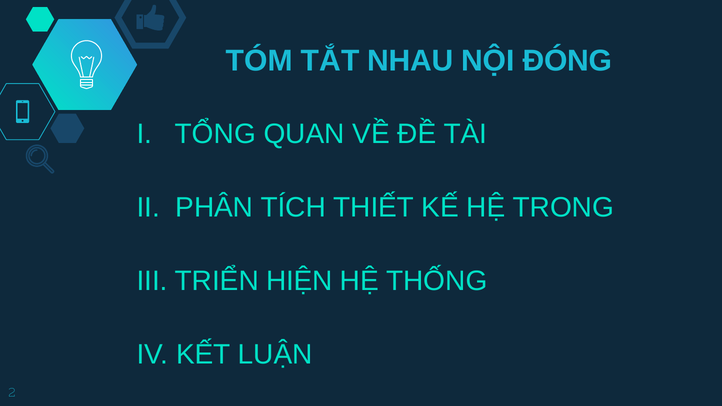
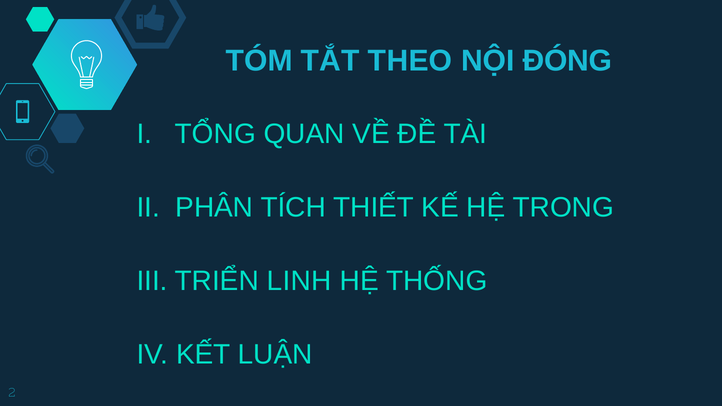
NHAU: NHAU -> THEO
HIỆN: HIỆN -> LINH
